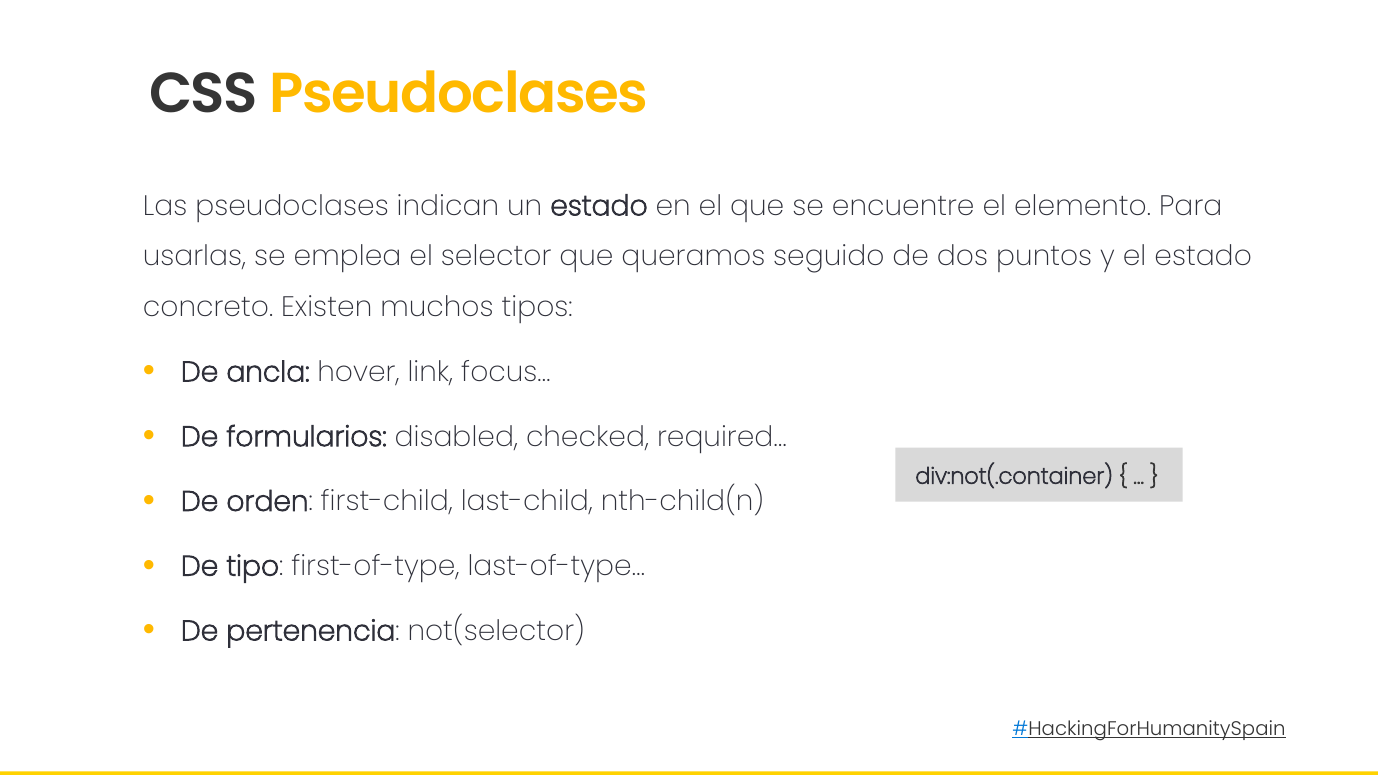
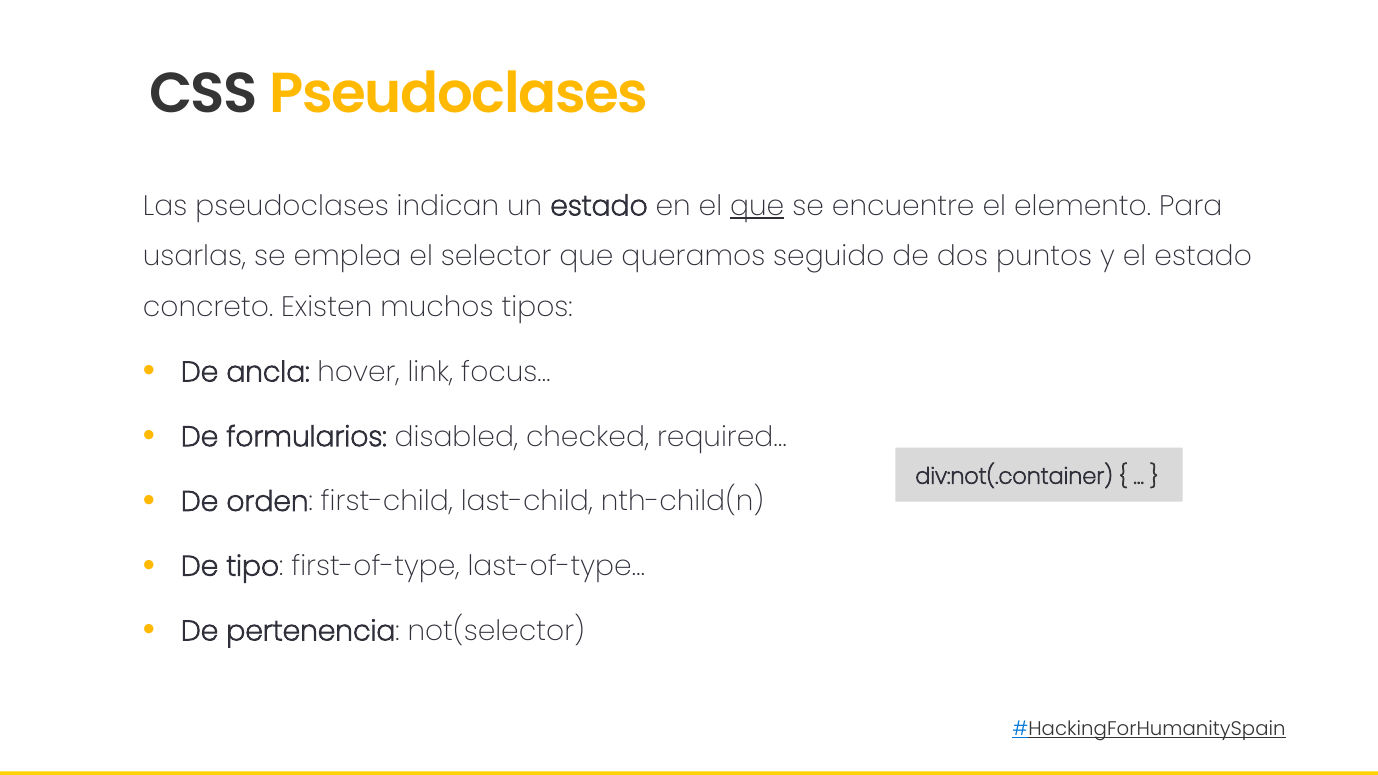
que at (757, 206) underline: none -> present
